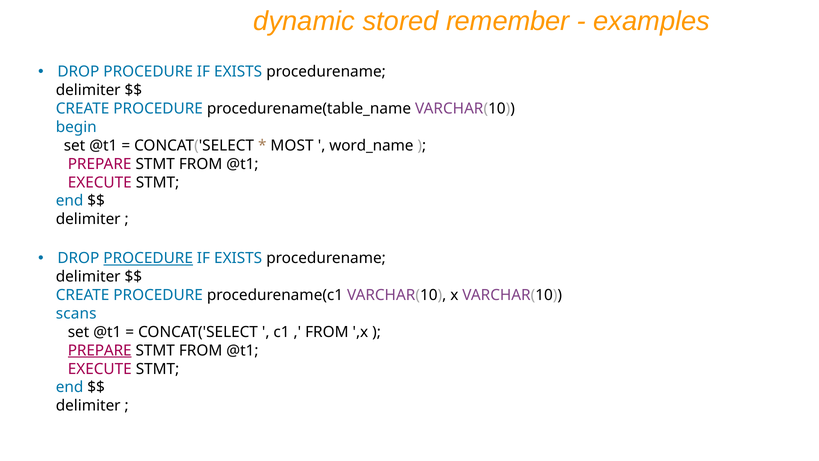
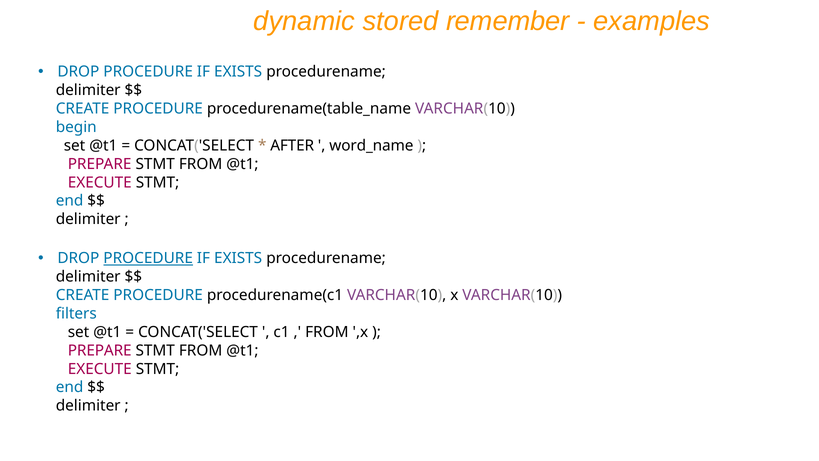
MOST: MOST -> AFTER
scans: scans -> filters
PREPARE at (100, 350) underline: present -> none
